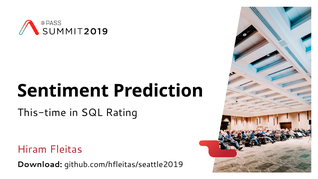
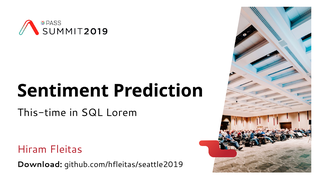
Rating: Rating -> Lorem
